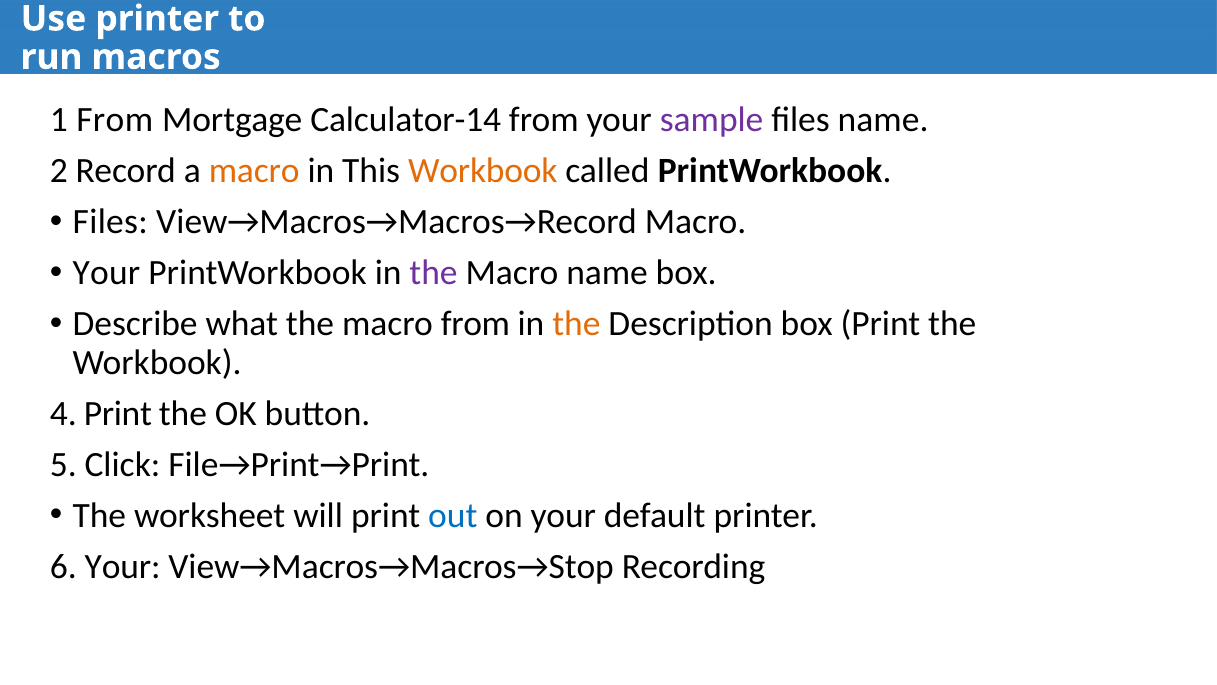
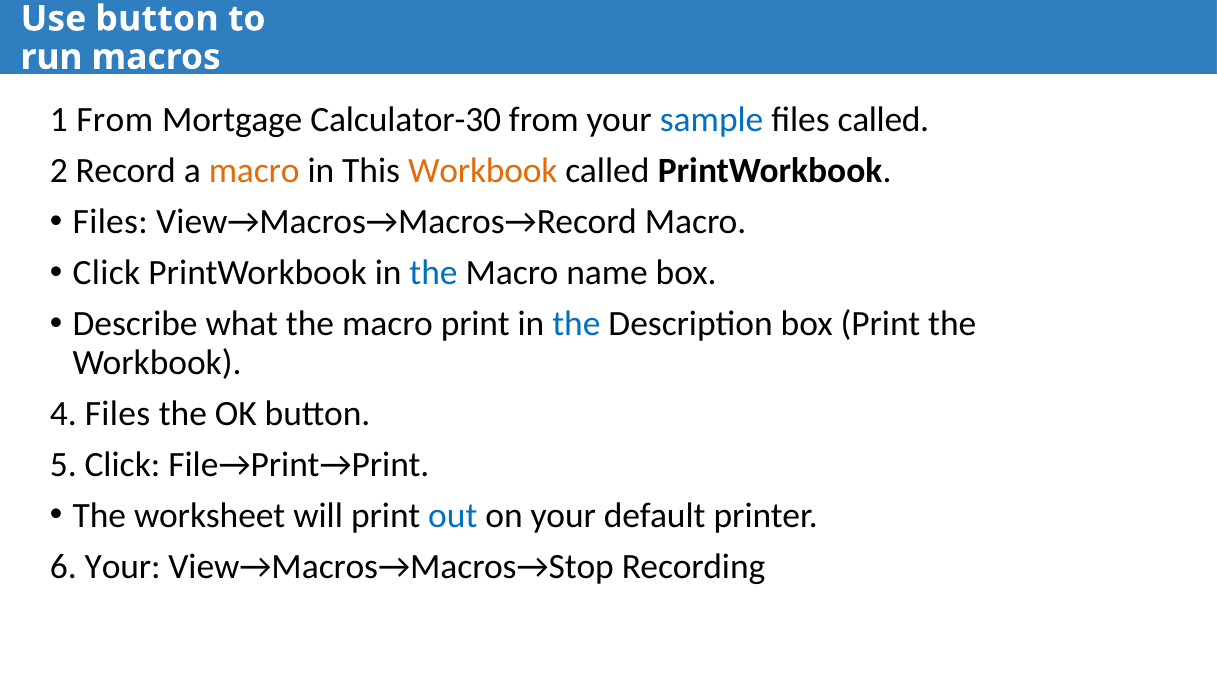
Use printer: printer -> button
Calculator-14: Calculator-14 -> Calculator-30
sample colour: purple -> blue
files name: name -> called
Your at (106, 273): Your -> Click
the at (433, 273) colour: purple -> blue
macro from: from -> print
the at (576, 324) colour: orange -> blue
4 Print: Print -> Files
